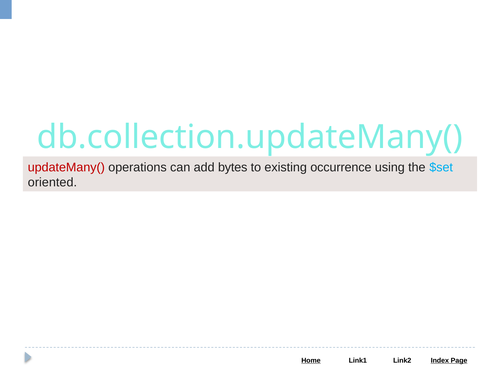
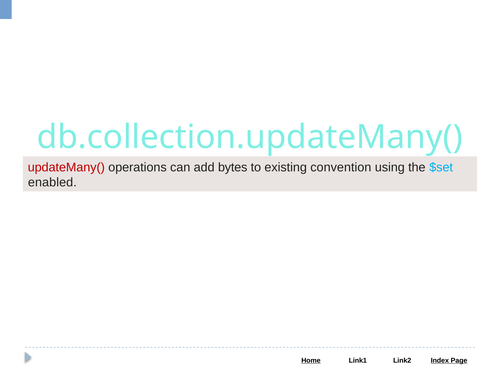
occurrence: occurrence -> convention
oriented: oriented -> enabled
